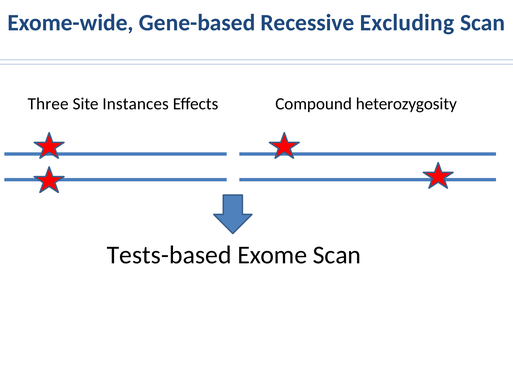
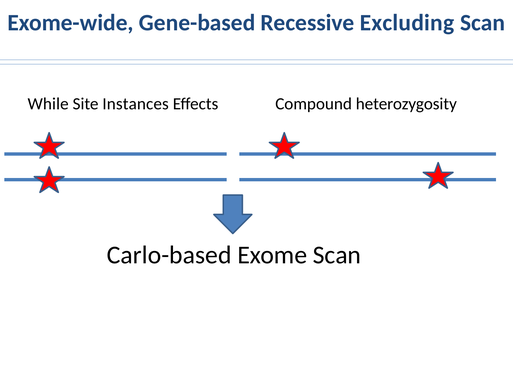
Three: Three -> While
Tests-based: Tests-based -> Carlo-based
